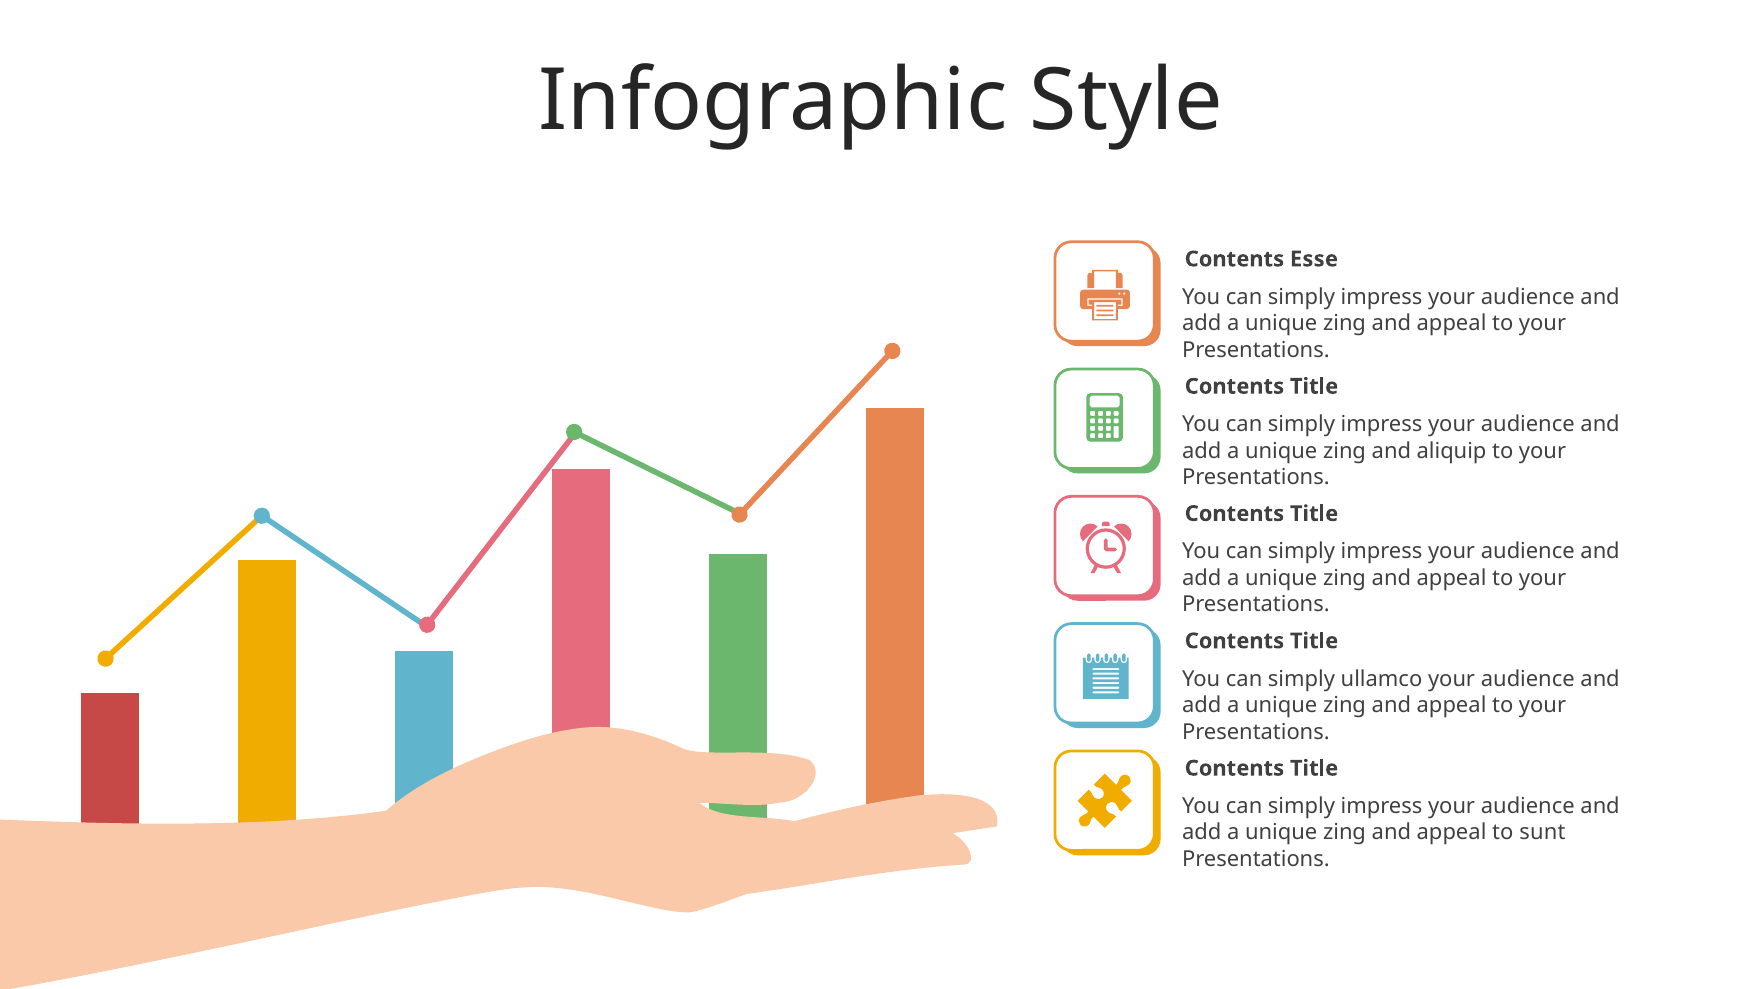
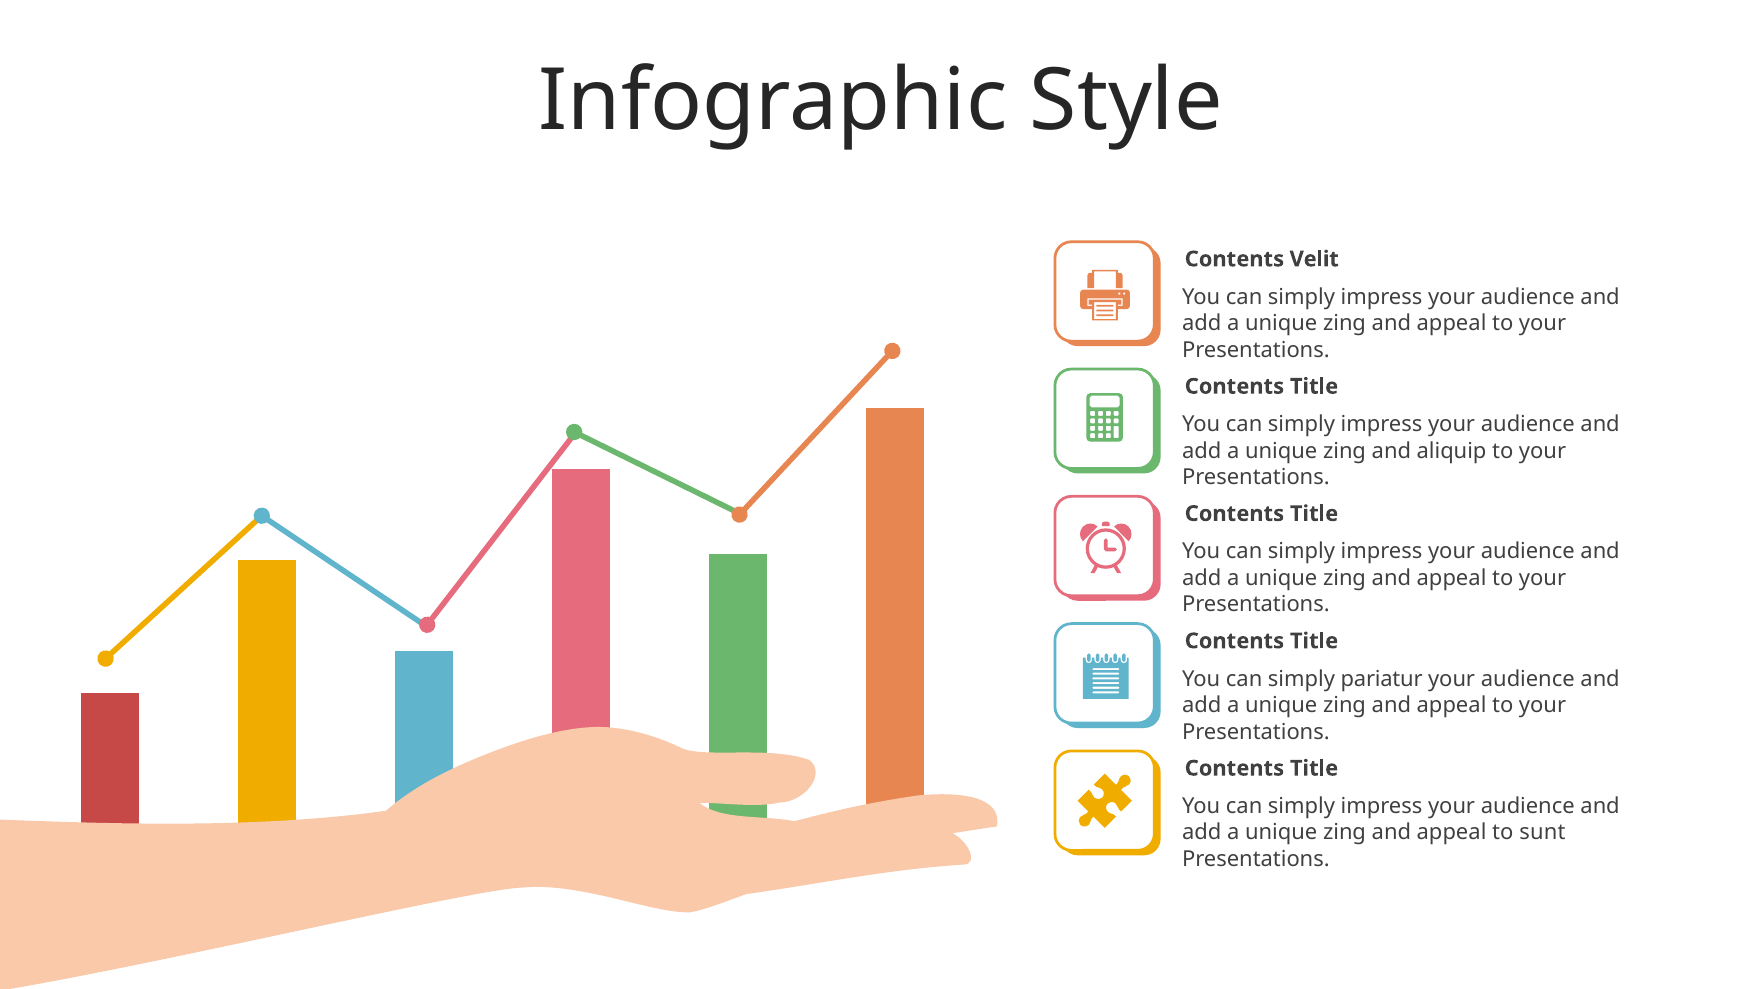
Esse: Esse -> Velit
ullamco: ullamco -> pariatur
